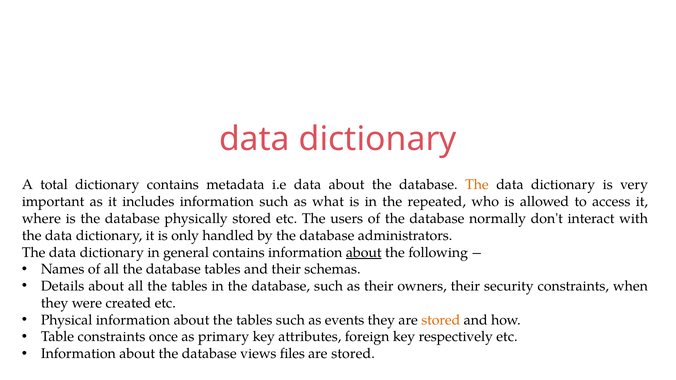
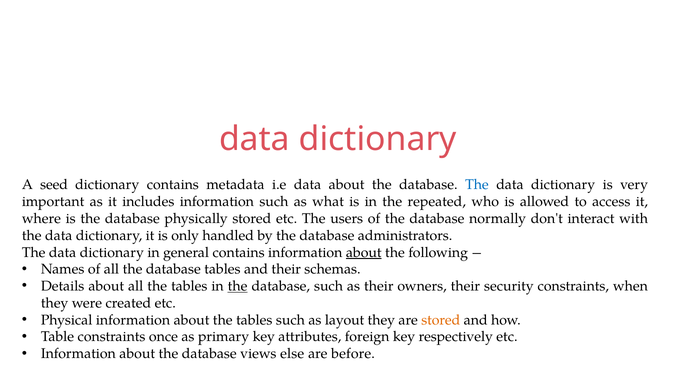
total: total -> seed
The at (477, 185) colour: orange -> blue
the at (238, 286) underline: none -> present
events: events -> layout
files: files -> else
stored at (353, 354): stored -> before
